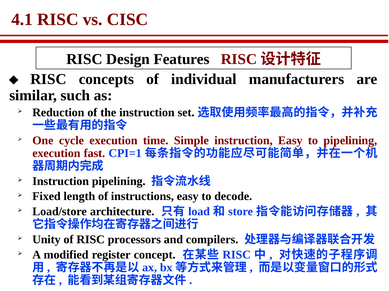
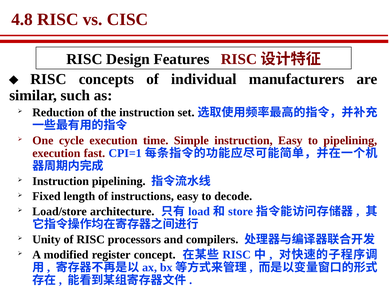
4.1: 4.1 -> 4.8
